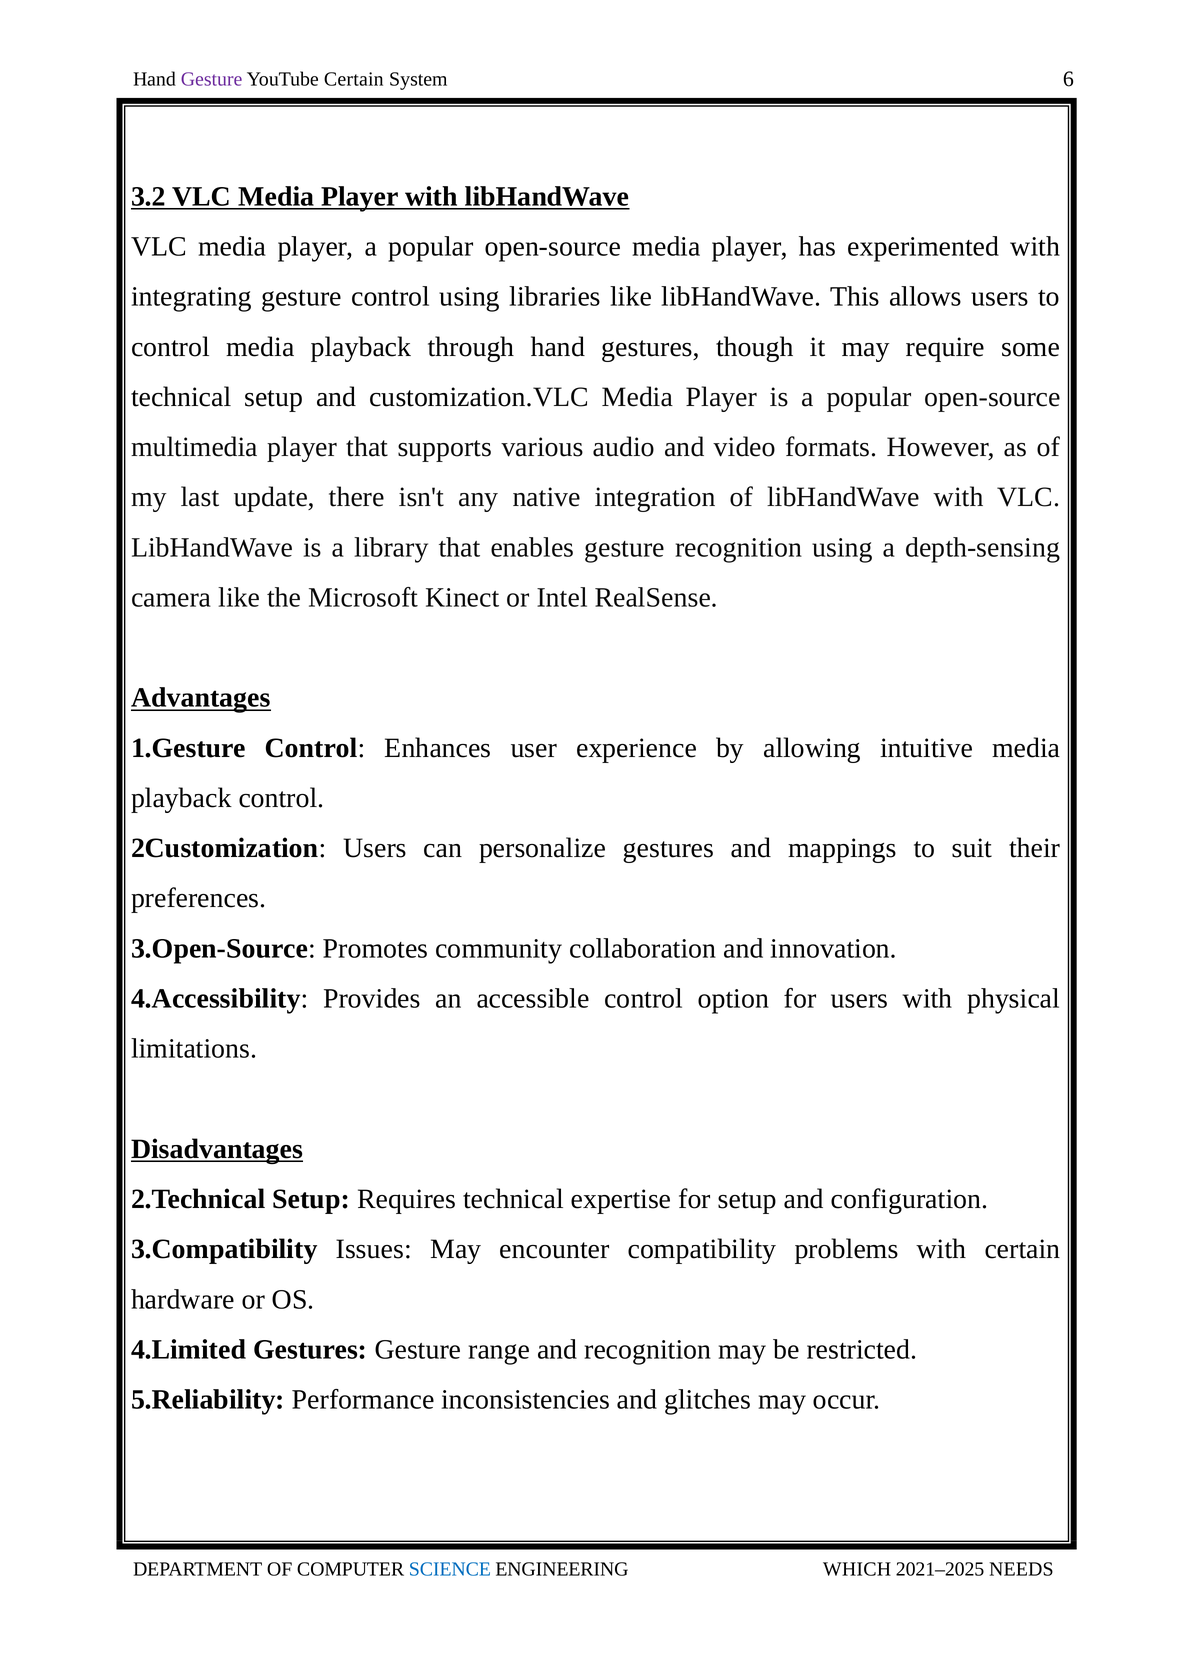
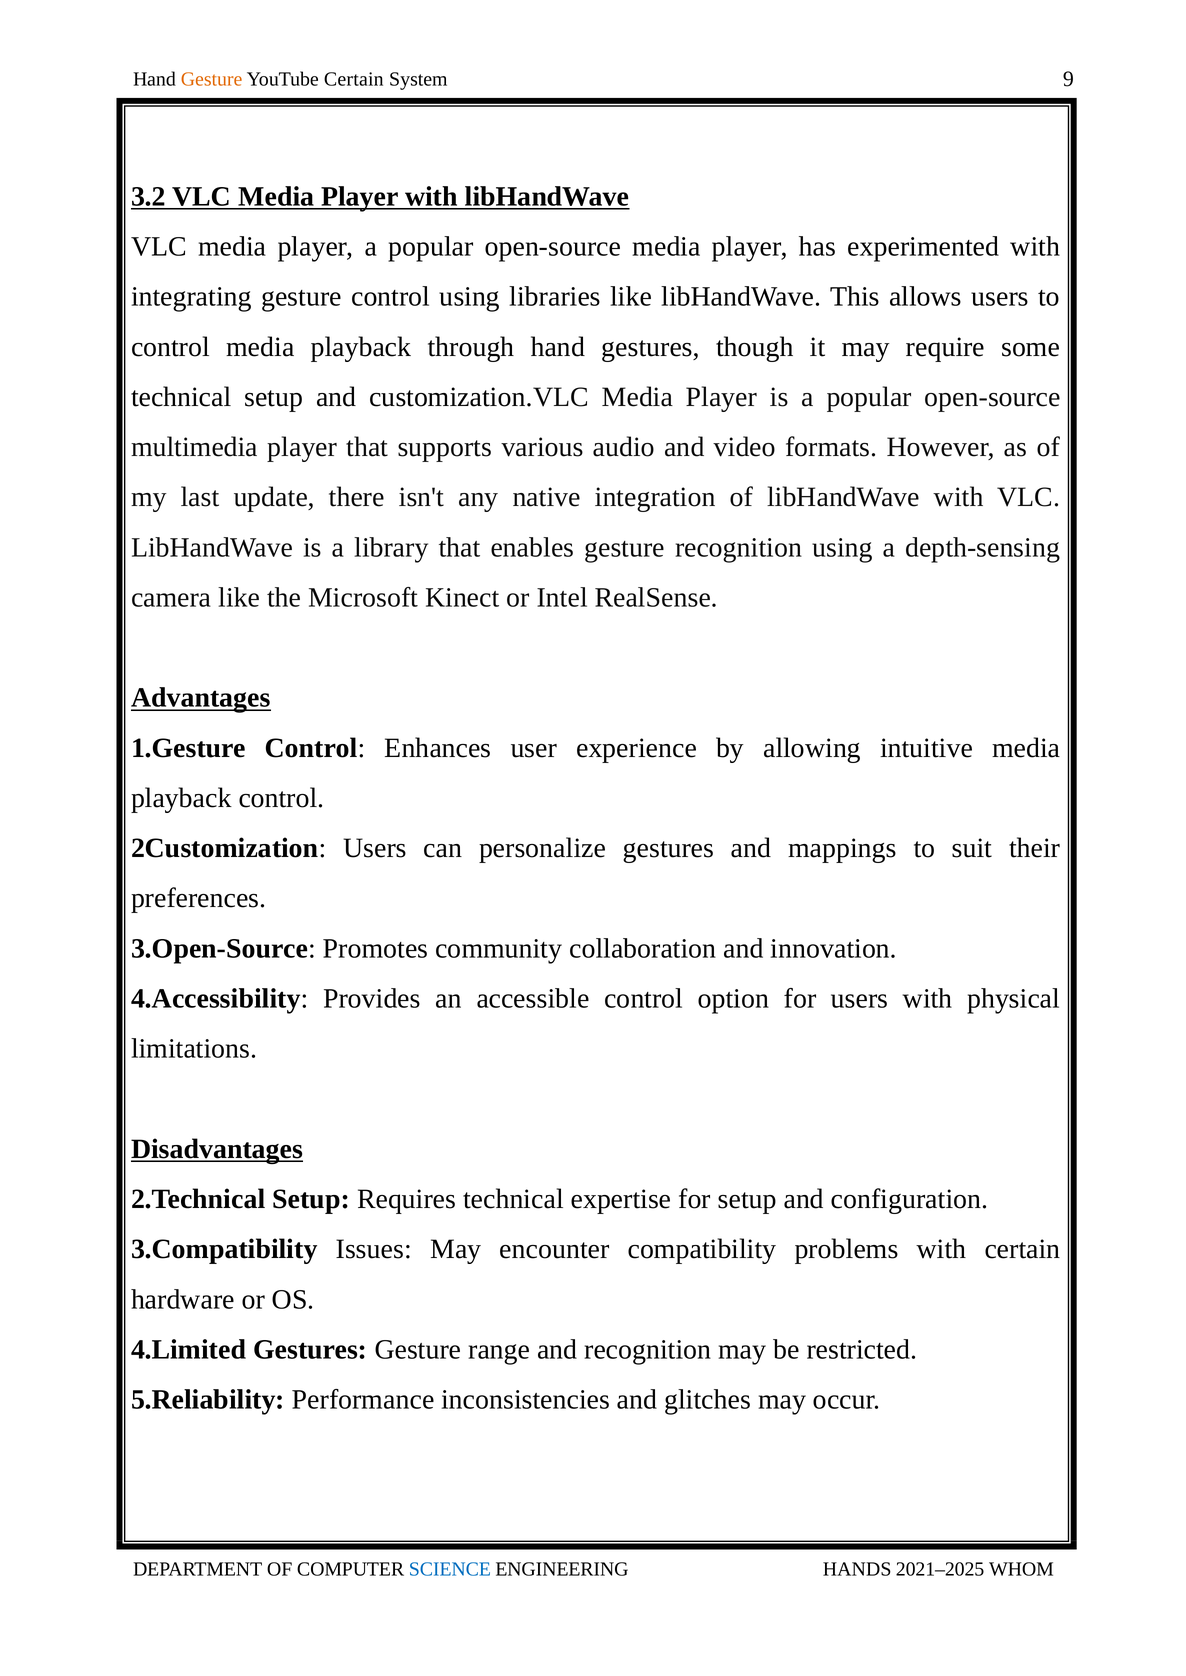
Gesture at (212, 79) colour: purple -> orange
6: 6 -> 9
WHICH: WHICH -> HANDS
NEEDS: NEEDS -> WHOM
